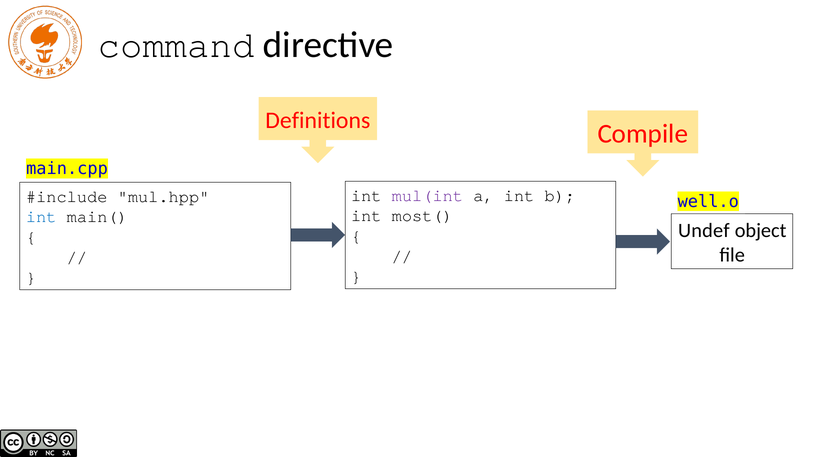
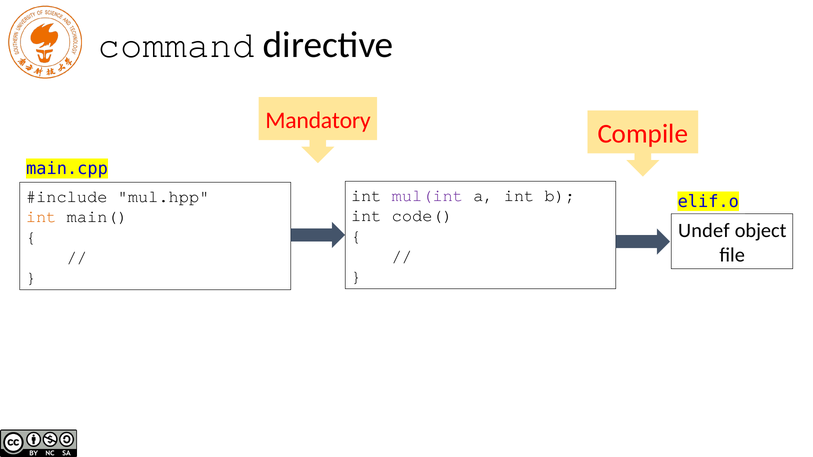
Definitions: Definitions -> Mandatory
well.o: well.o -> elif.o
most(: most( -> code(
int at (41, 217) colour: blue -> orange
